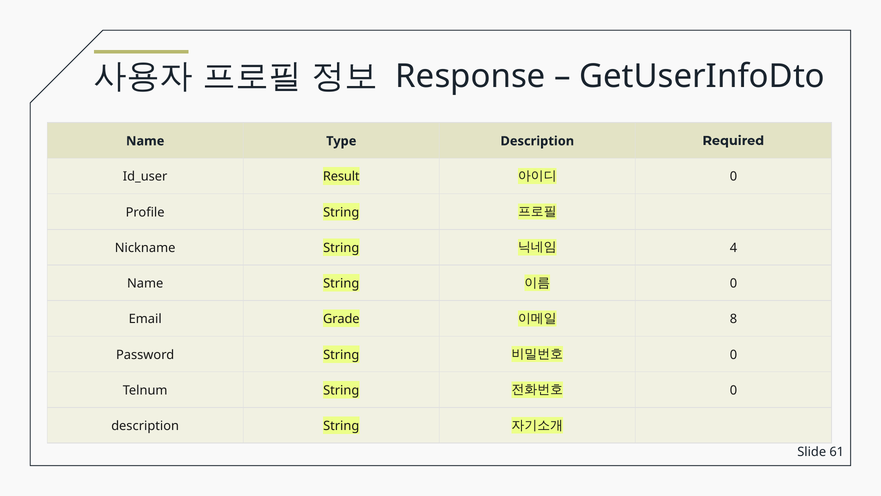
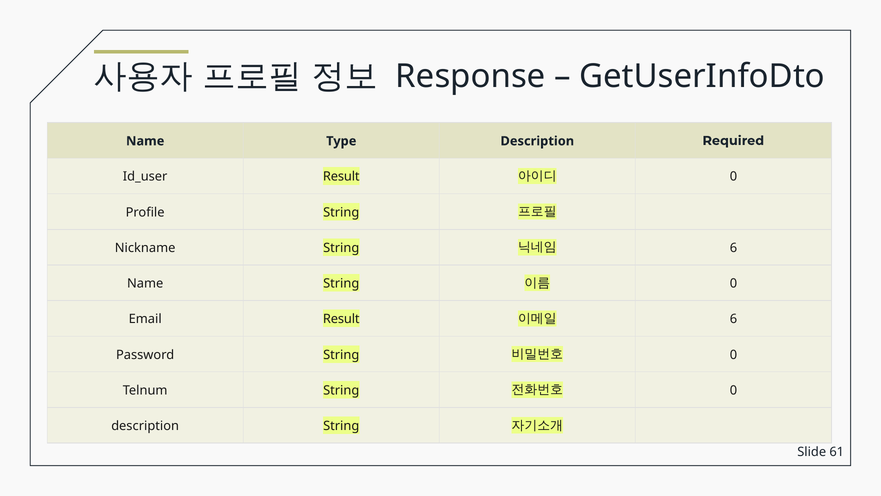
4 at (733, 248): 4 -> 6
Email Grade: Grade -> Result
8 at (733, 319): 8 -> 6
